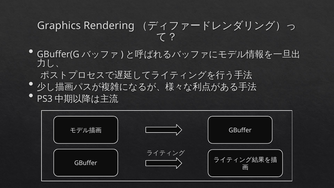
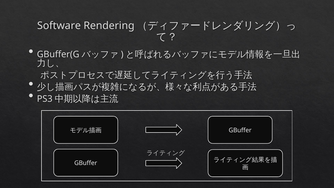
Graphics: Graphics -> Software
